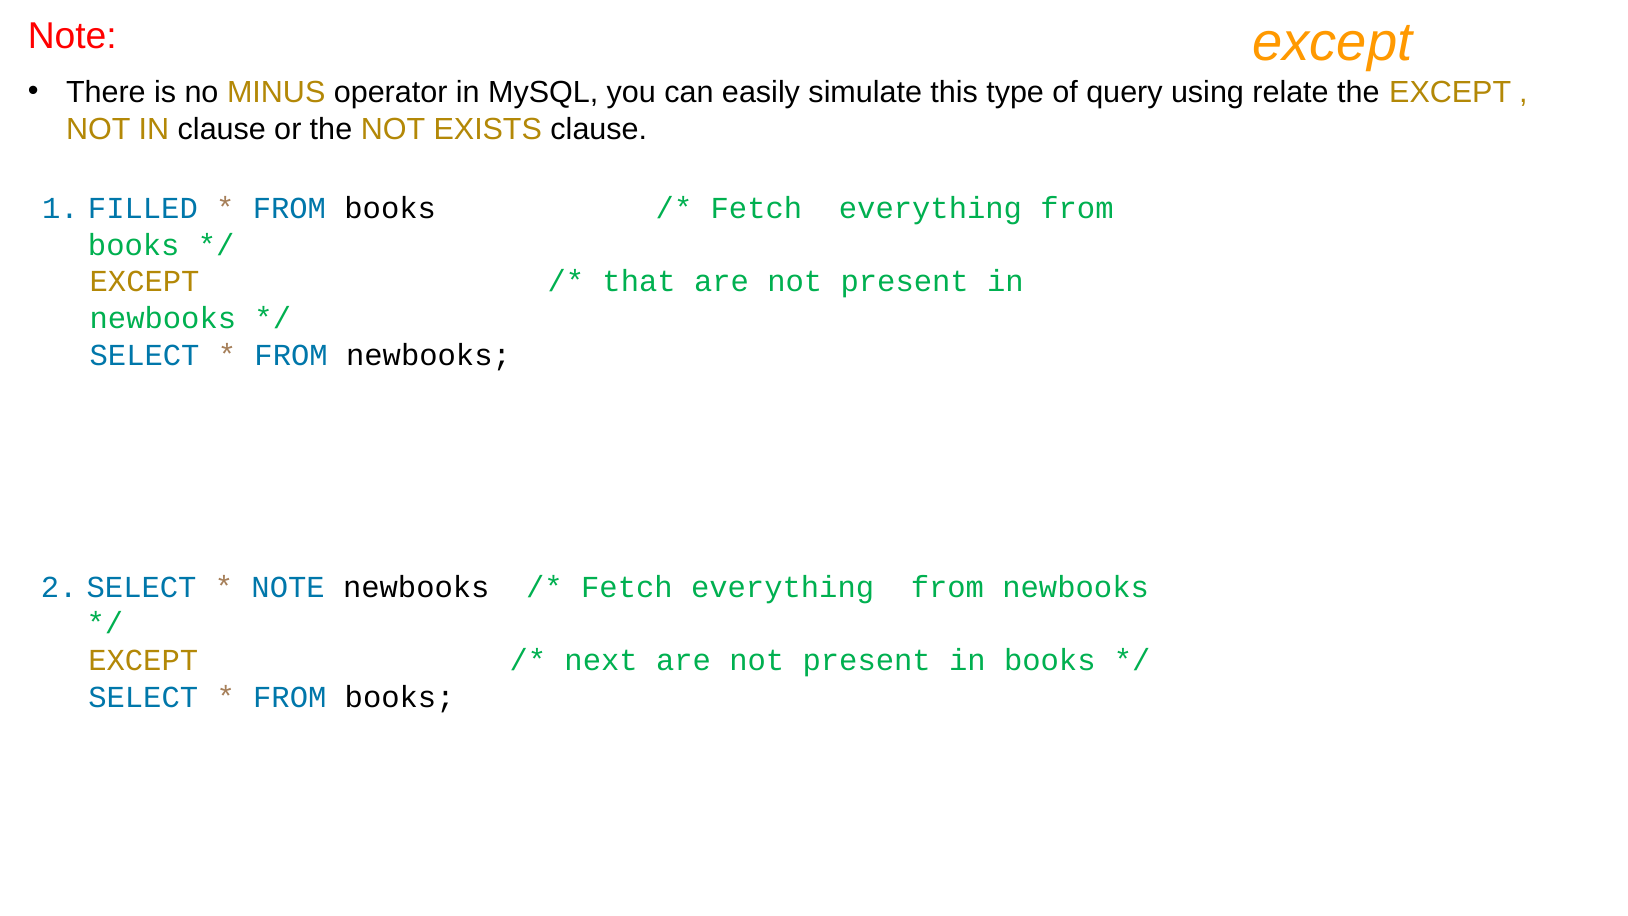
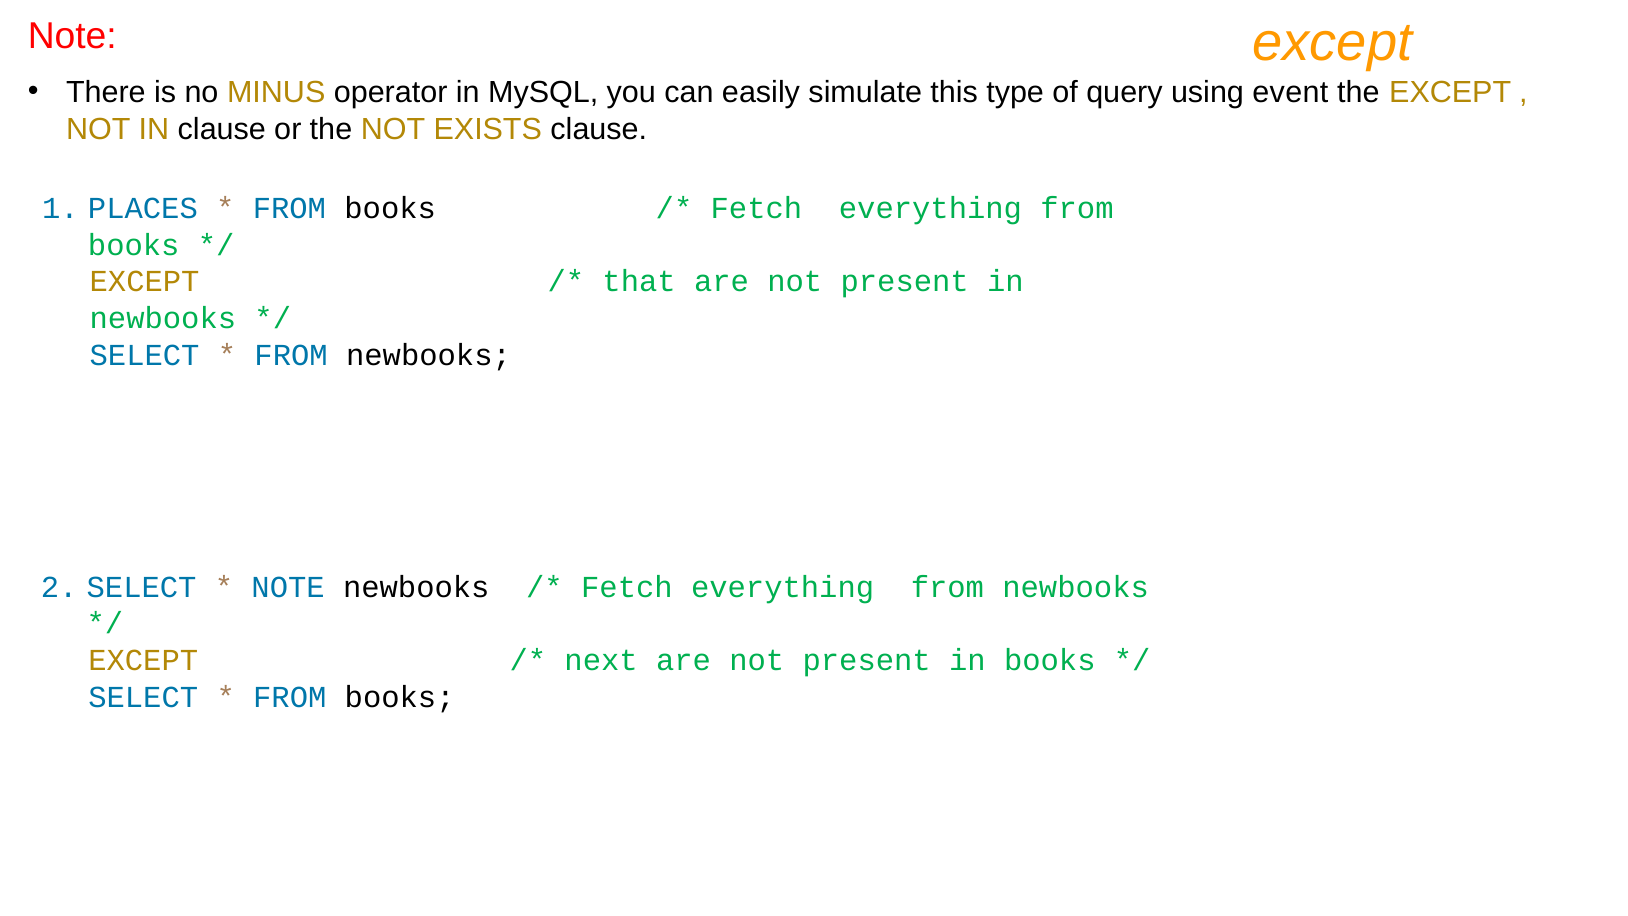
relate: relate -> event
FILLED: FILLED -> PLACES
